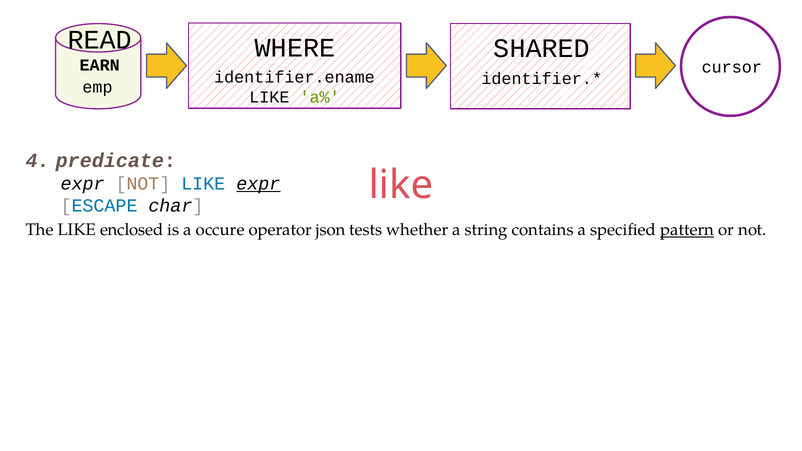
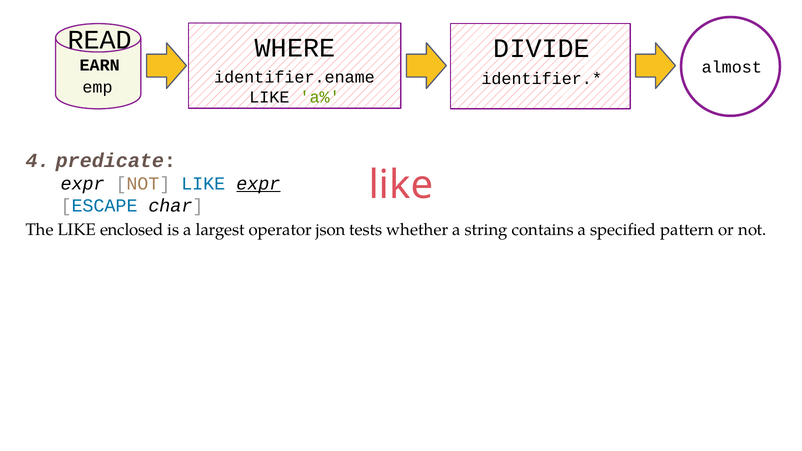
SHARED: SHARED -> DIVIDE
cursor: cursor -> almost
occure: occure -> largest
pattern underline: present -> none
